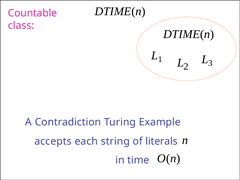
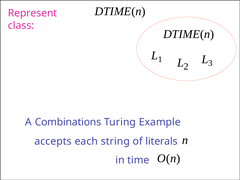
Countable: Countable -> Represent
Contradiction: Contradiction -> Combinations
